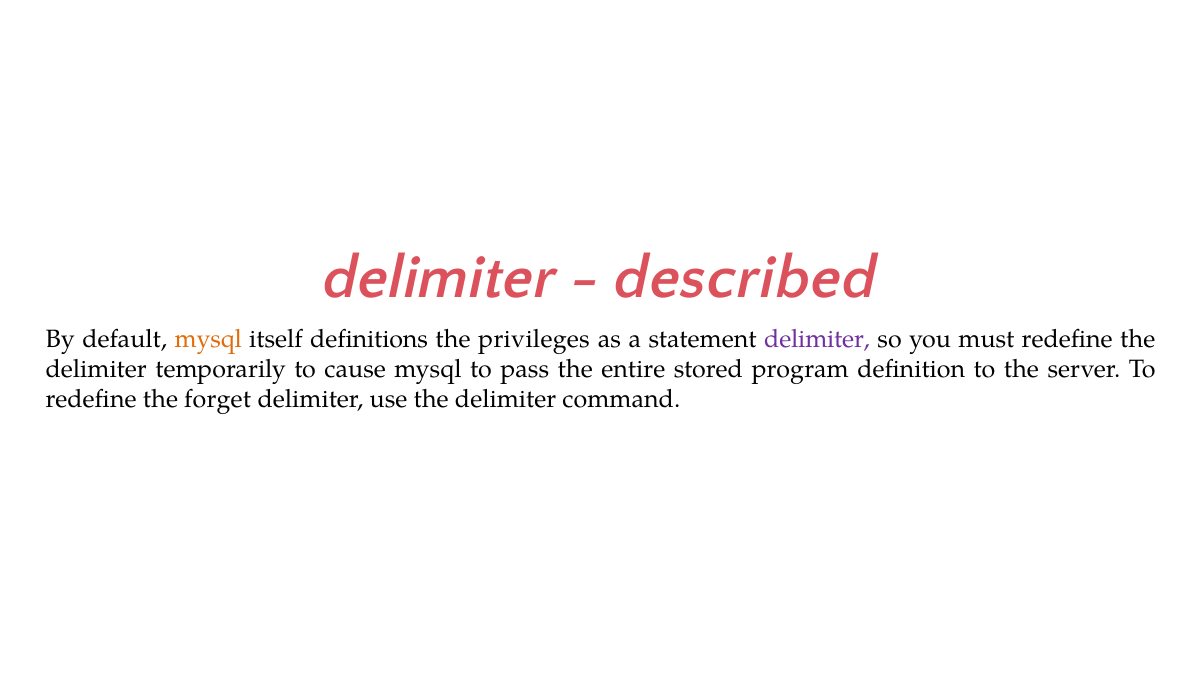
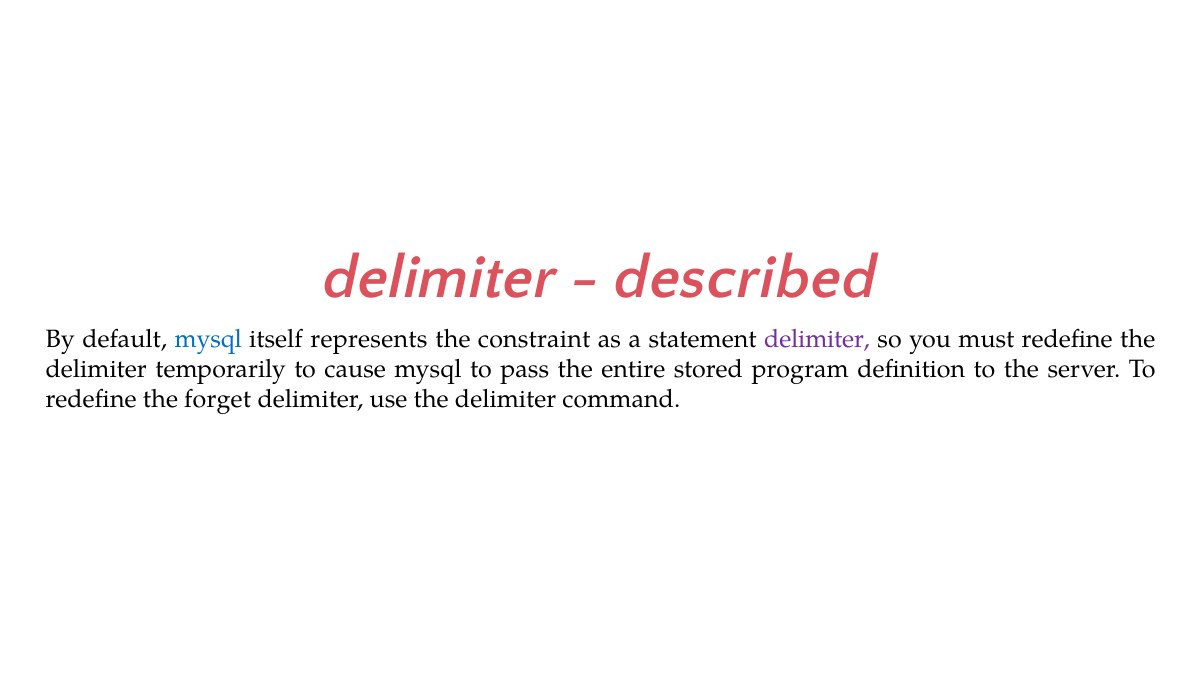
mysql at (208, 339) colour: orange -> blue
definitions: definitions -> represents
privileges: privileges -> constraint
